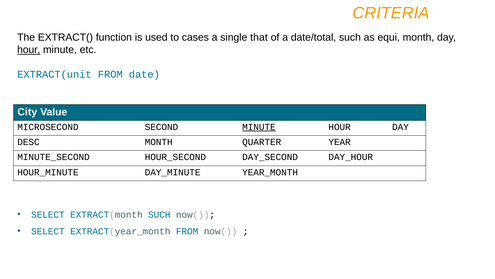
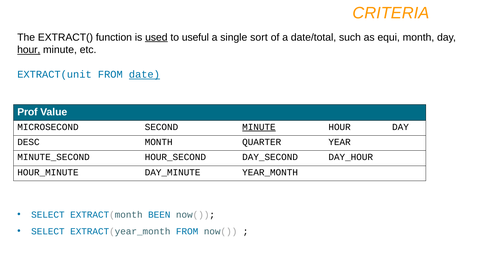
used underline: none -> present
cases: cases -> useful
that: that -> sort
date underline: none -> present
City: City -> Prof
EXTRACT(month SUCH: SUCH -> BEEN
